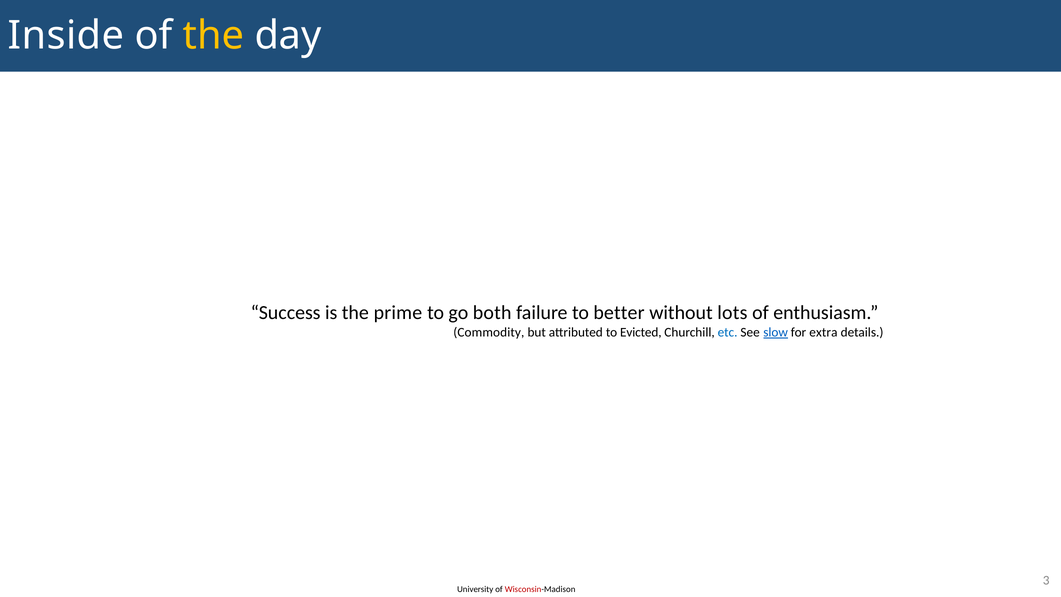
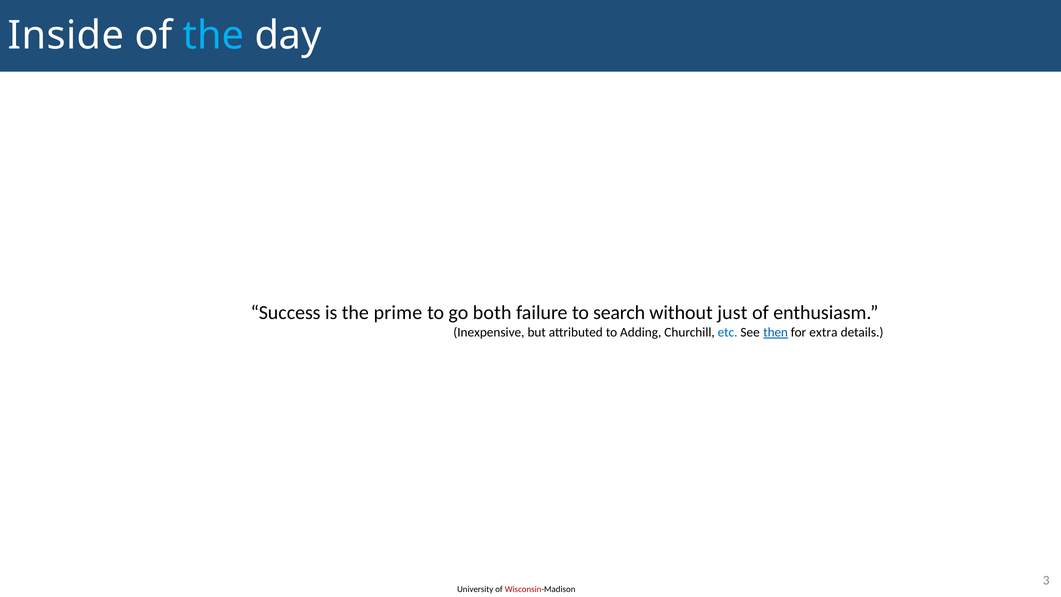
the at (214, 36) colour: yellow -> light blue
better: better -> search
lots: lots -> just
Commodity: Commodity -> Inexpensive
Evicted: Evicted -> Adding
slow: slow -> then
